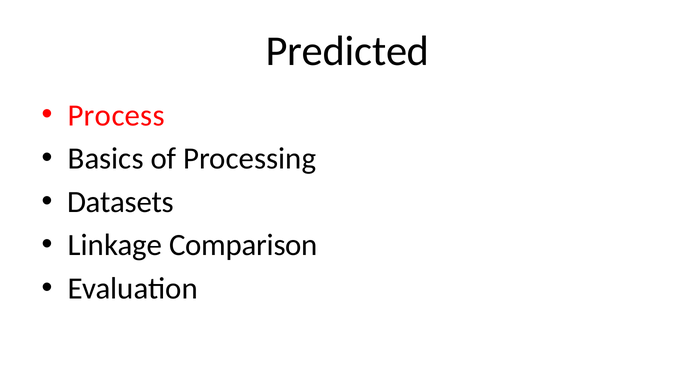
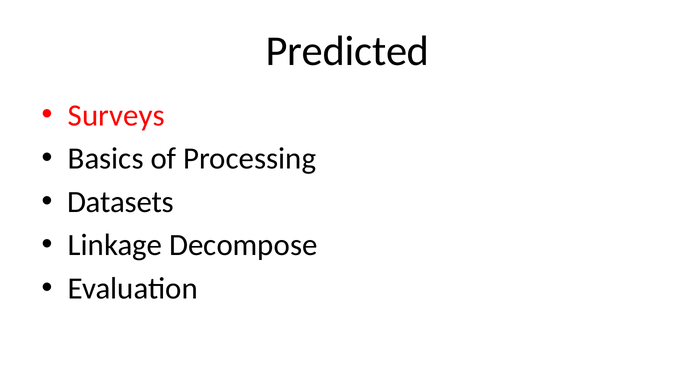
Process: Process -> Surveys
Comparison: Comparison -> Decompose
